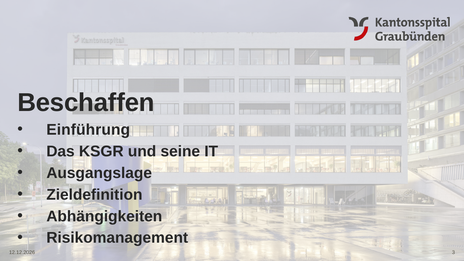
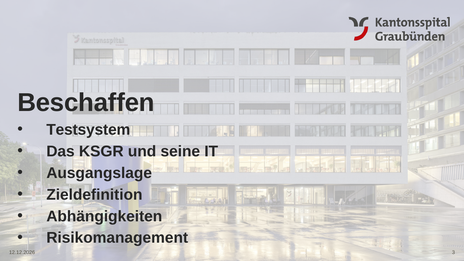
Einführung: Einführung -> Testsystem
